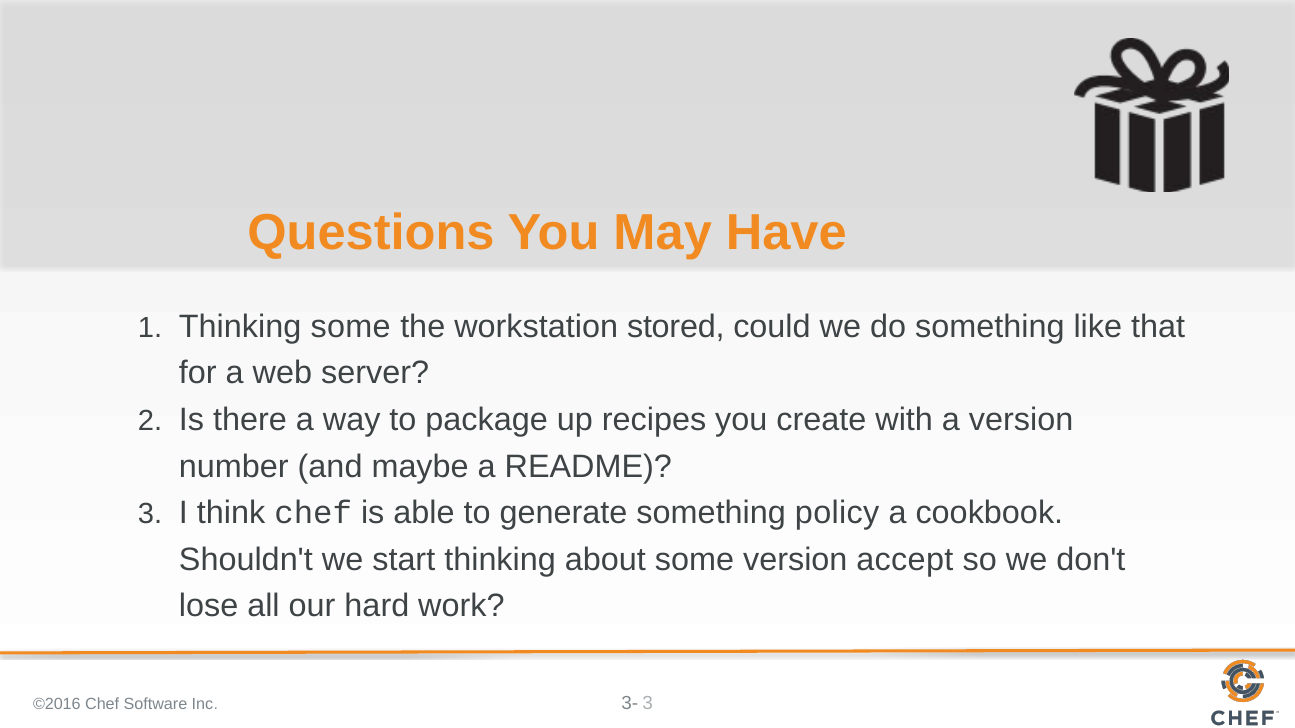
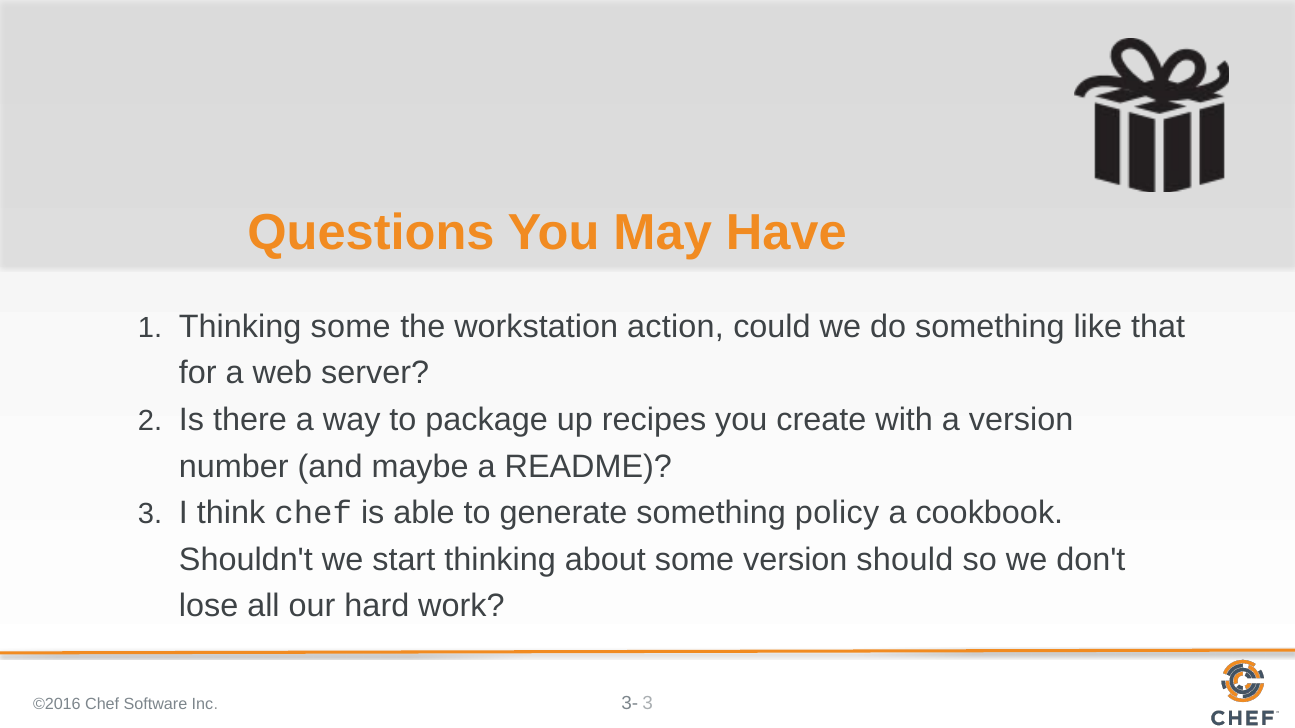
stored: stored -> action
accept: accept -> should
